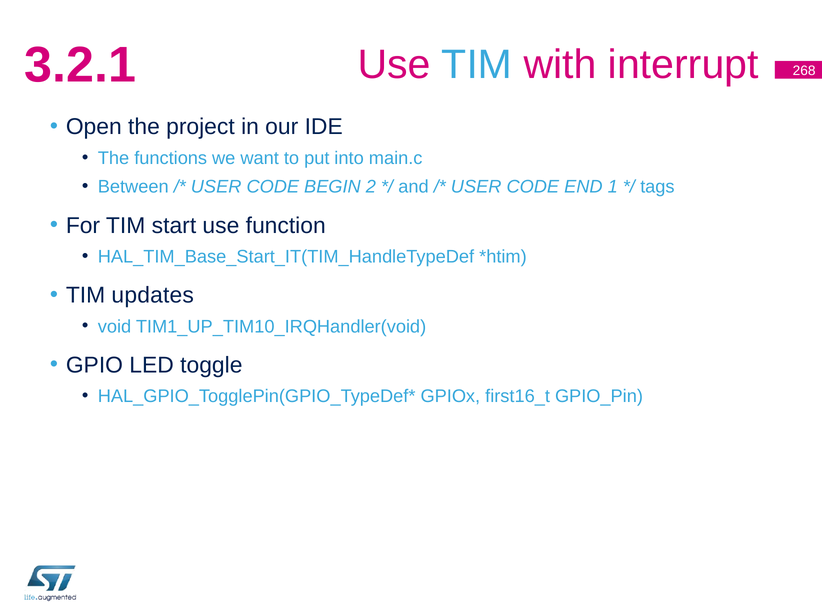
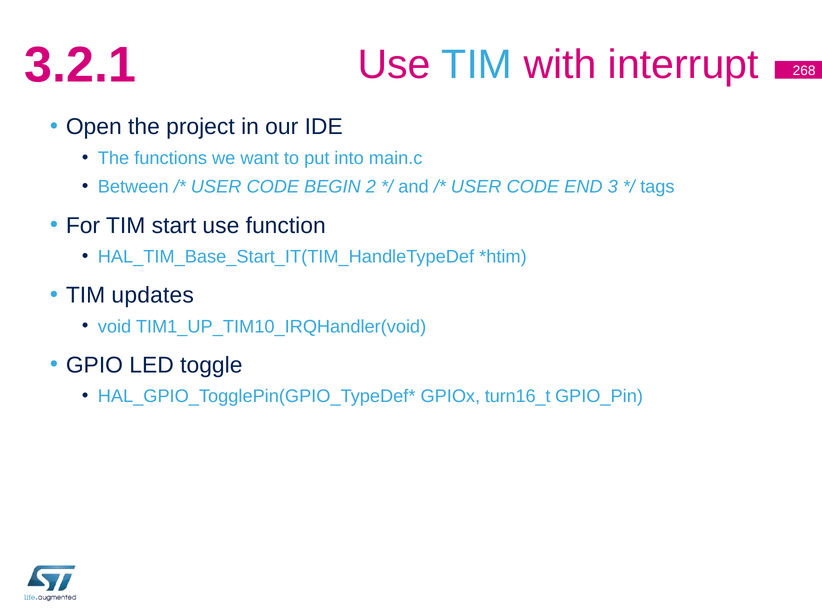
1: 1 -> 3
first16_t: first16_t -> turn16_t
